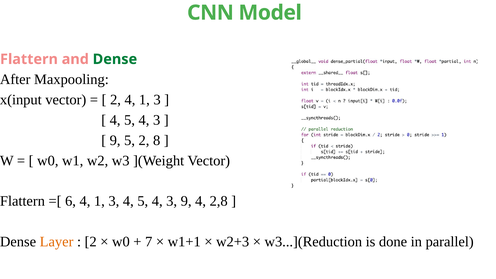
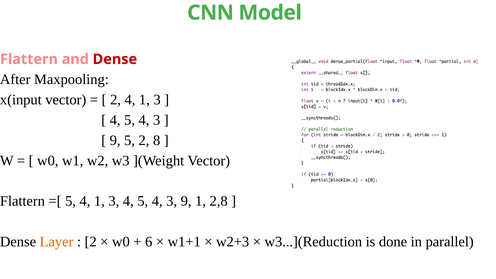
Dense at (115, 59) colour: green -> red
6 at (71, 201): 6 -> 5
9 4: 4 -> 1
7: 7 -> 6
